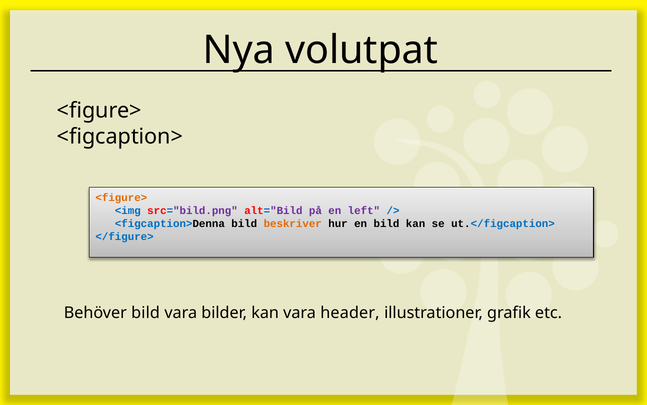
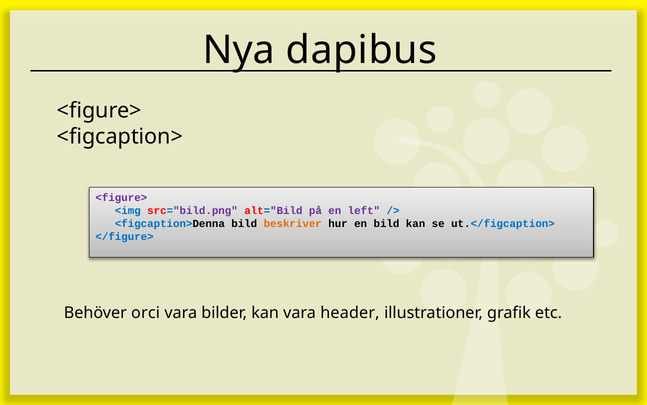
volutpat: volutpat -> dapibus
<figure> at (121, 197) colour: orange -> purple
Behöver bild: bild -> orci
